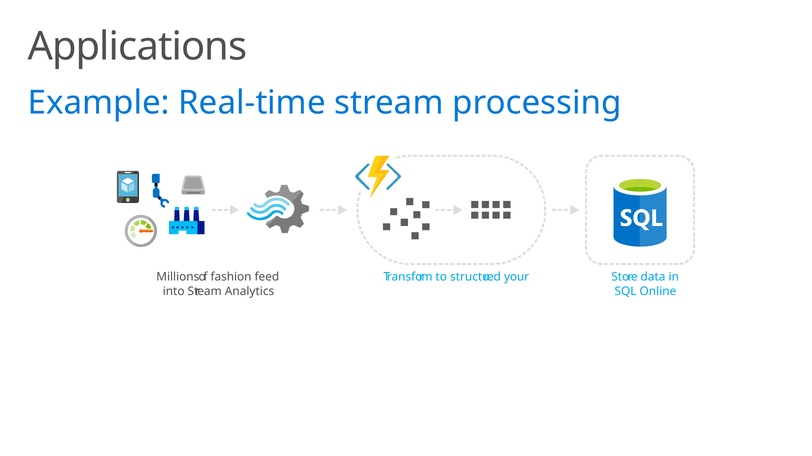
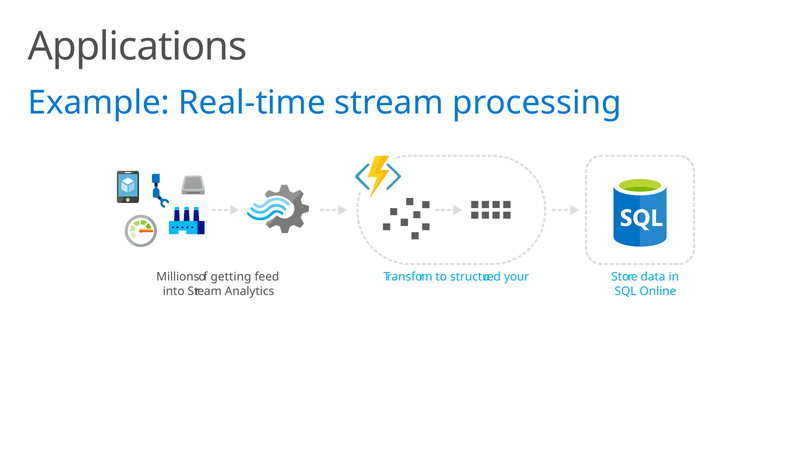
fashion: fashion -> getting
